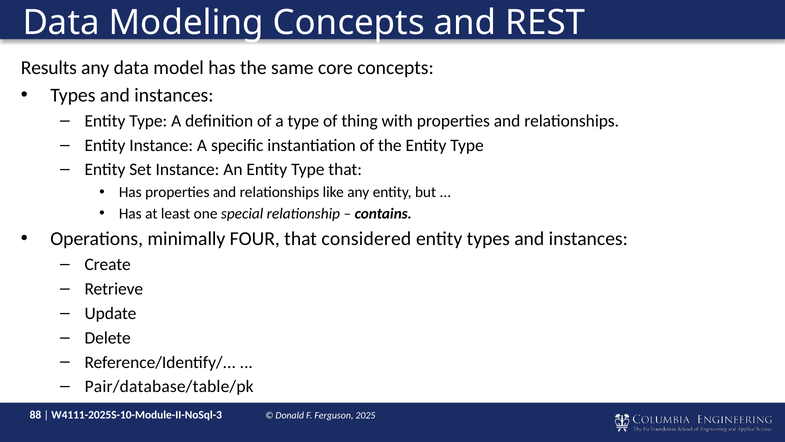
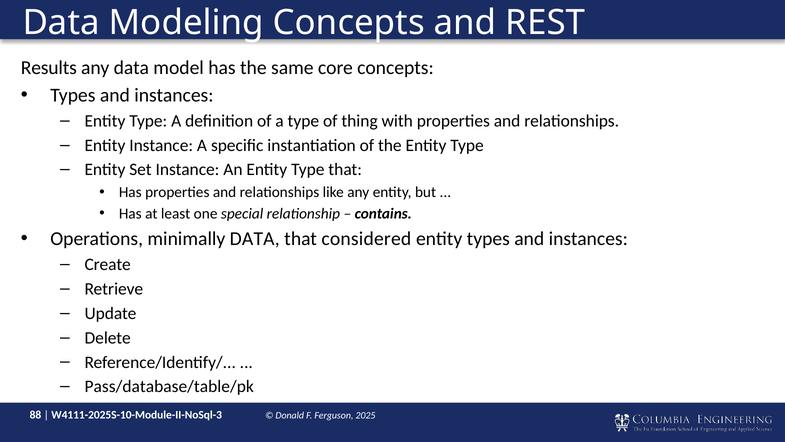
minimally FOUR: FOUR -> DATA
Pair/database/table/pk: Pair/database/table/pk -> Pass/database/table/pk
